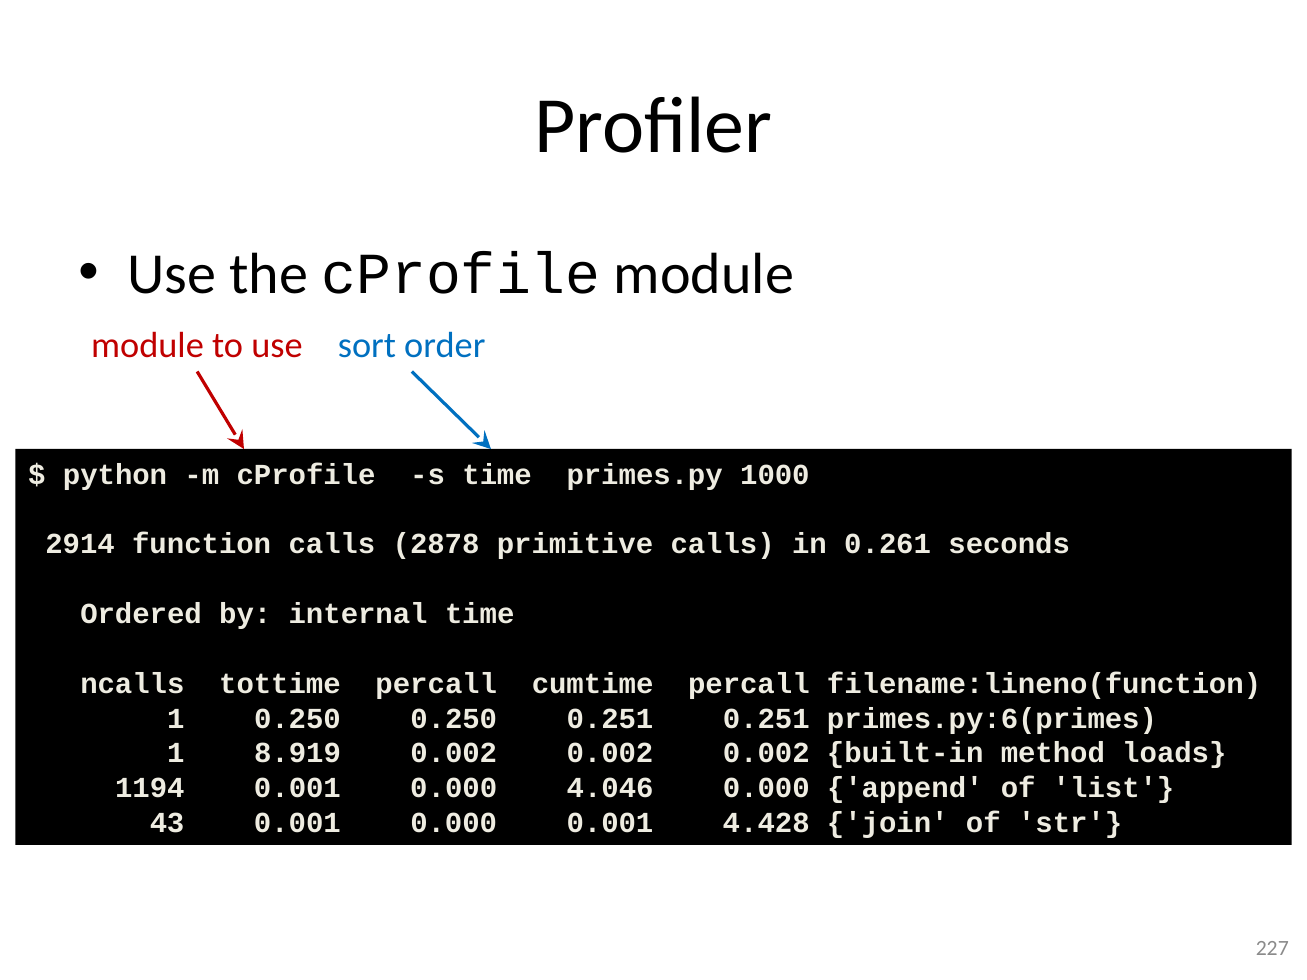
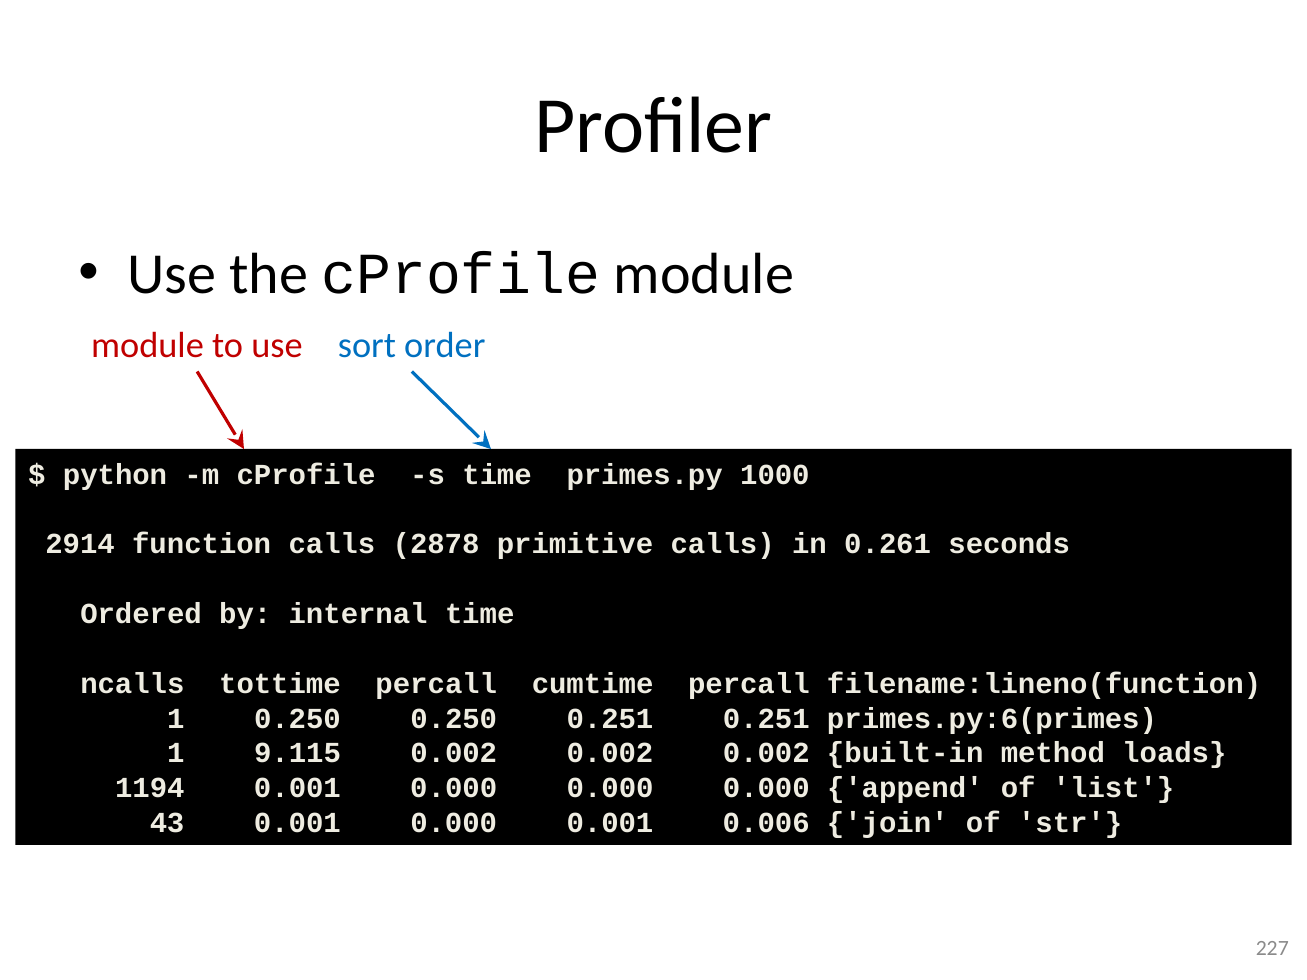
8.919: 8.919 -> 9.115
0.001 0.000 4.046: 4.046 -> 0.000
4.428: 4.428 -> 0.006
